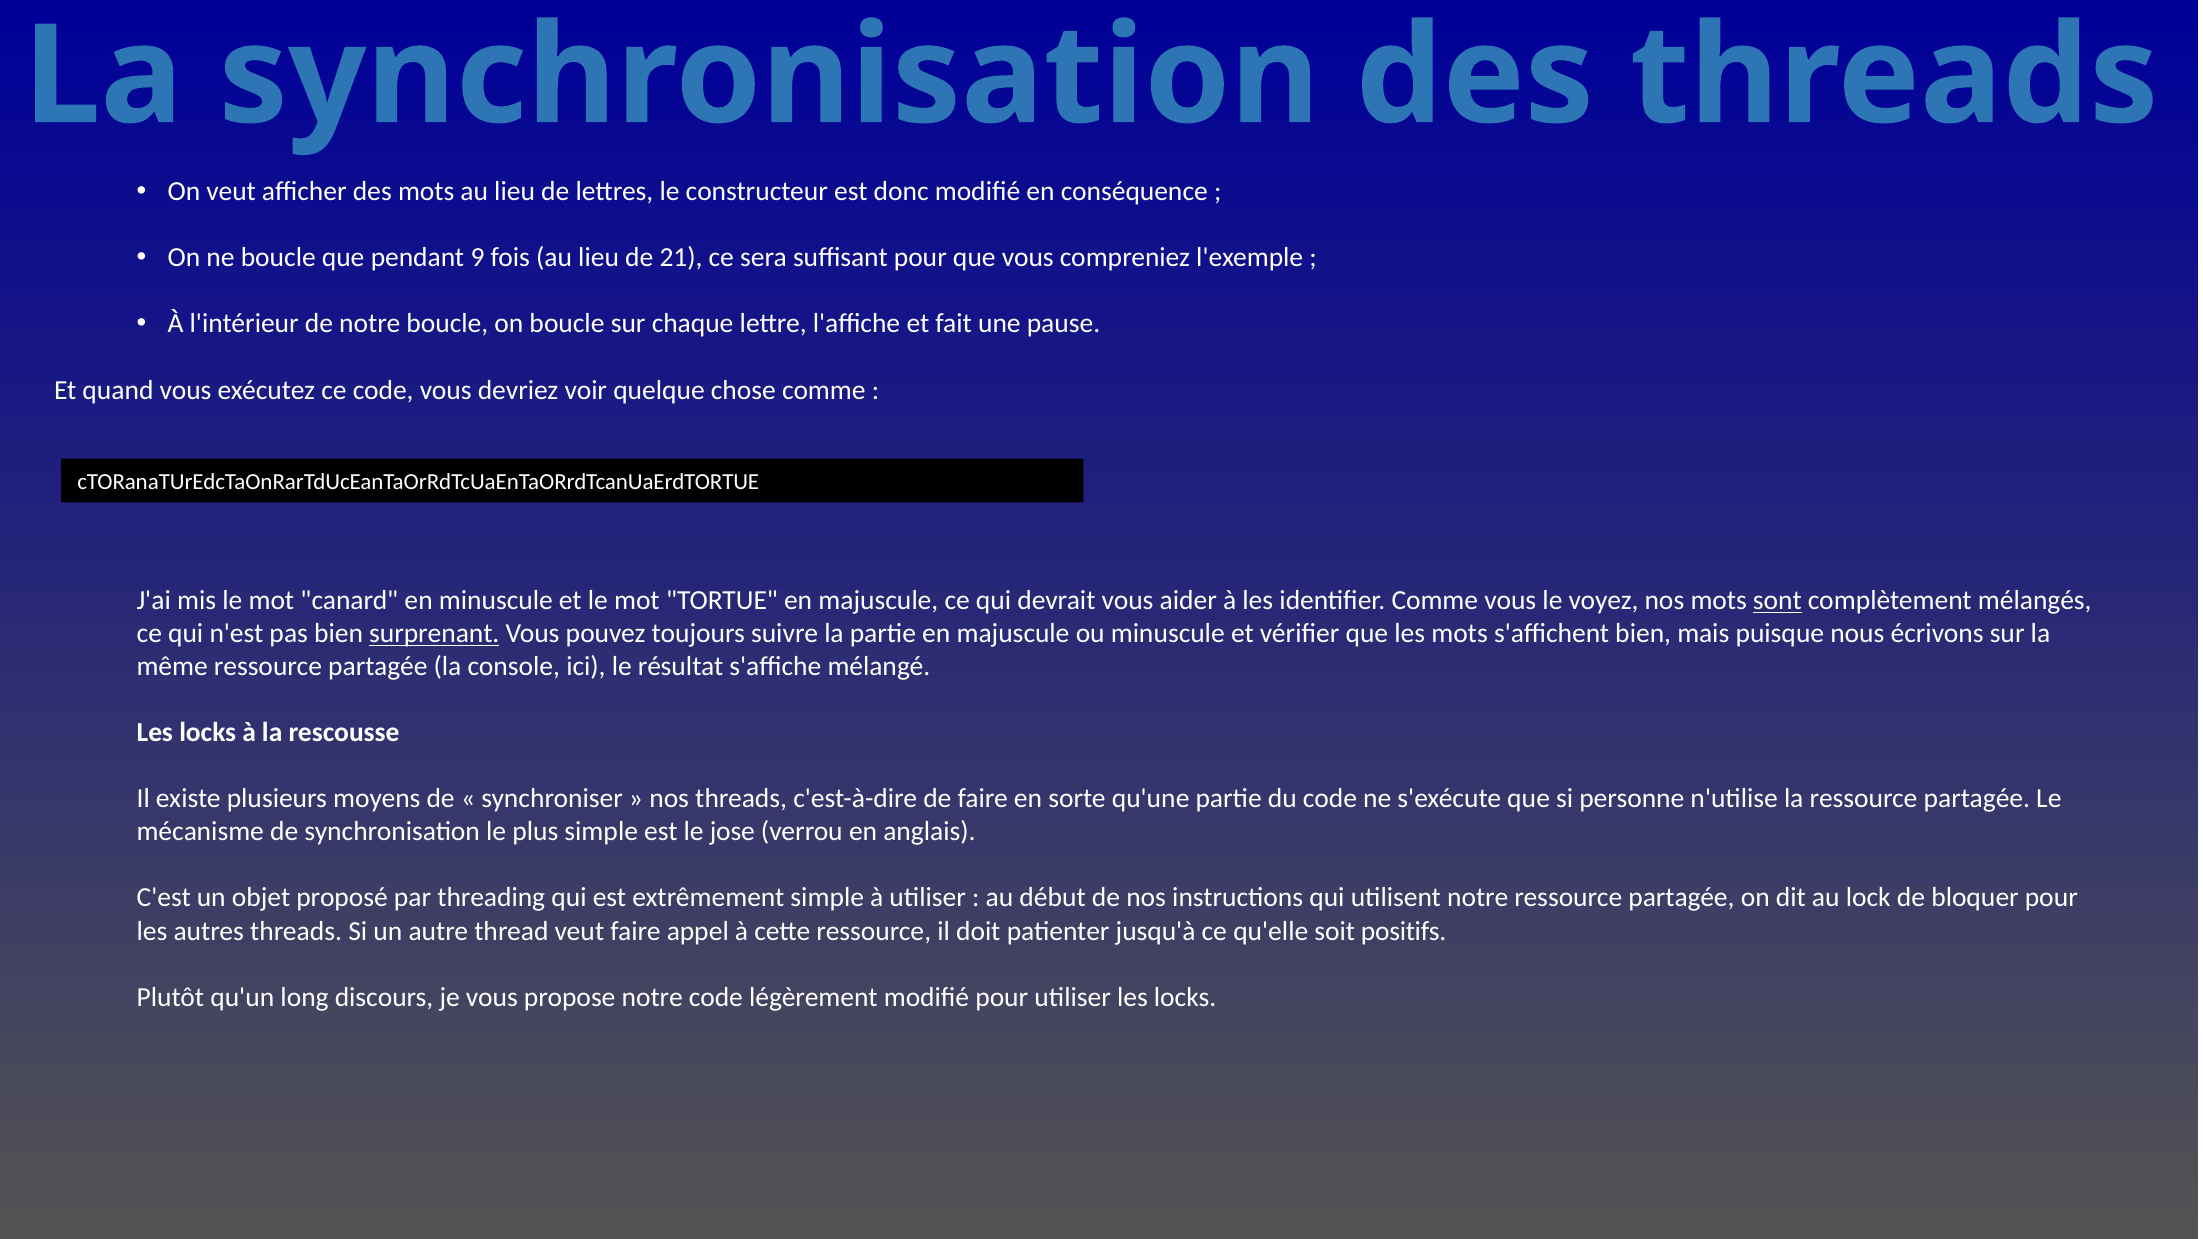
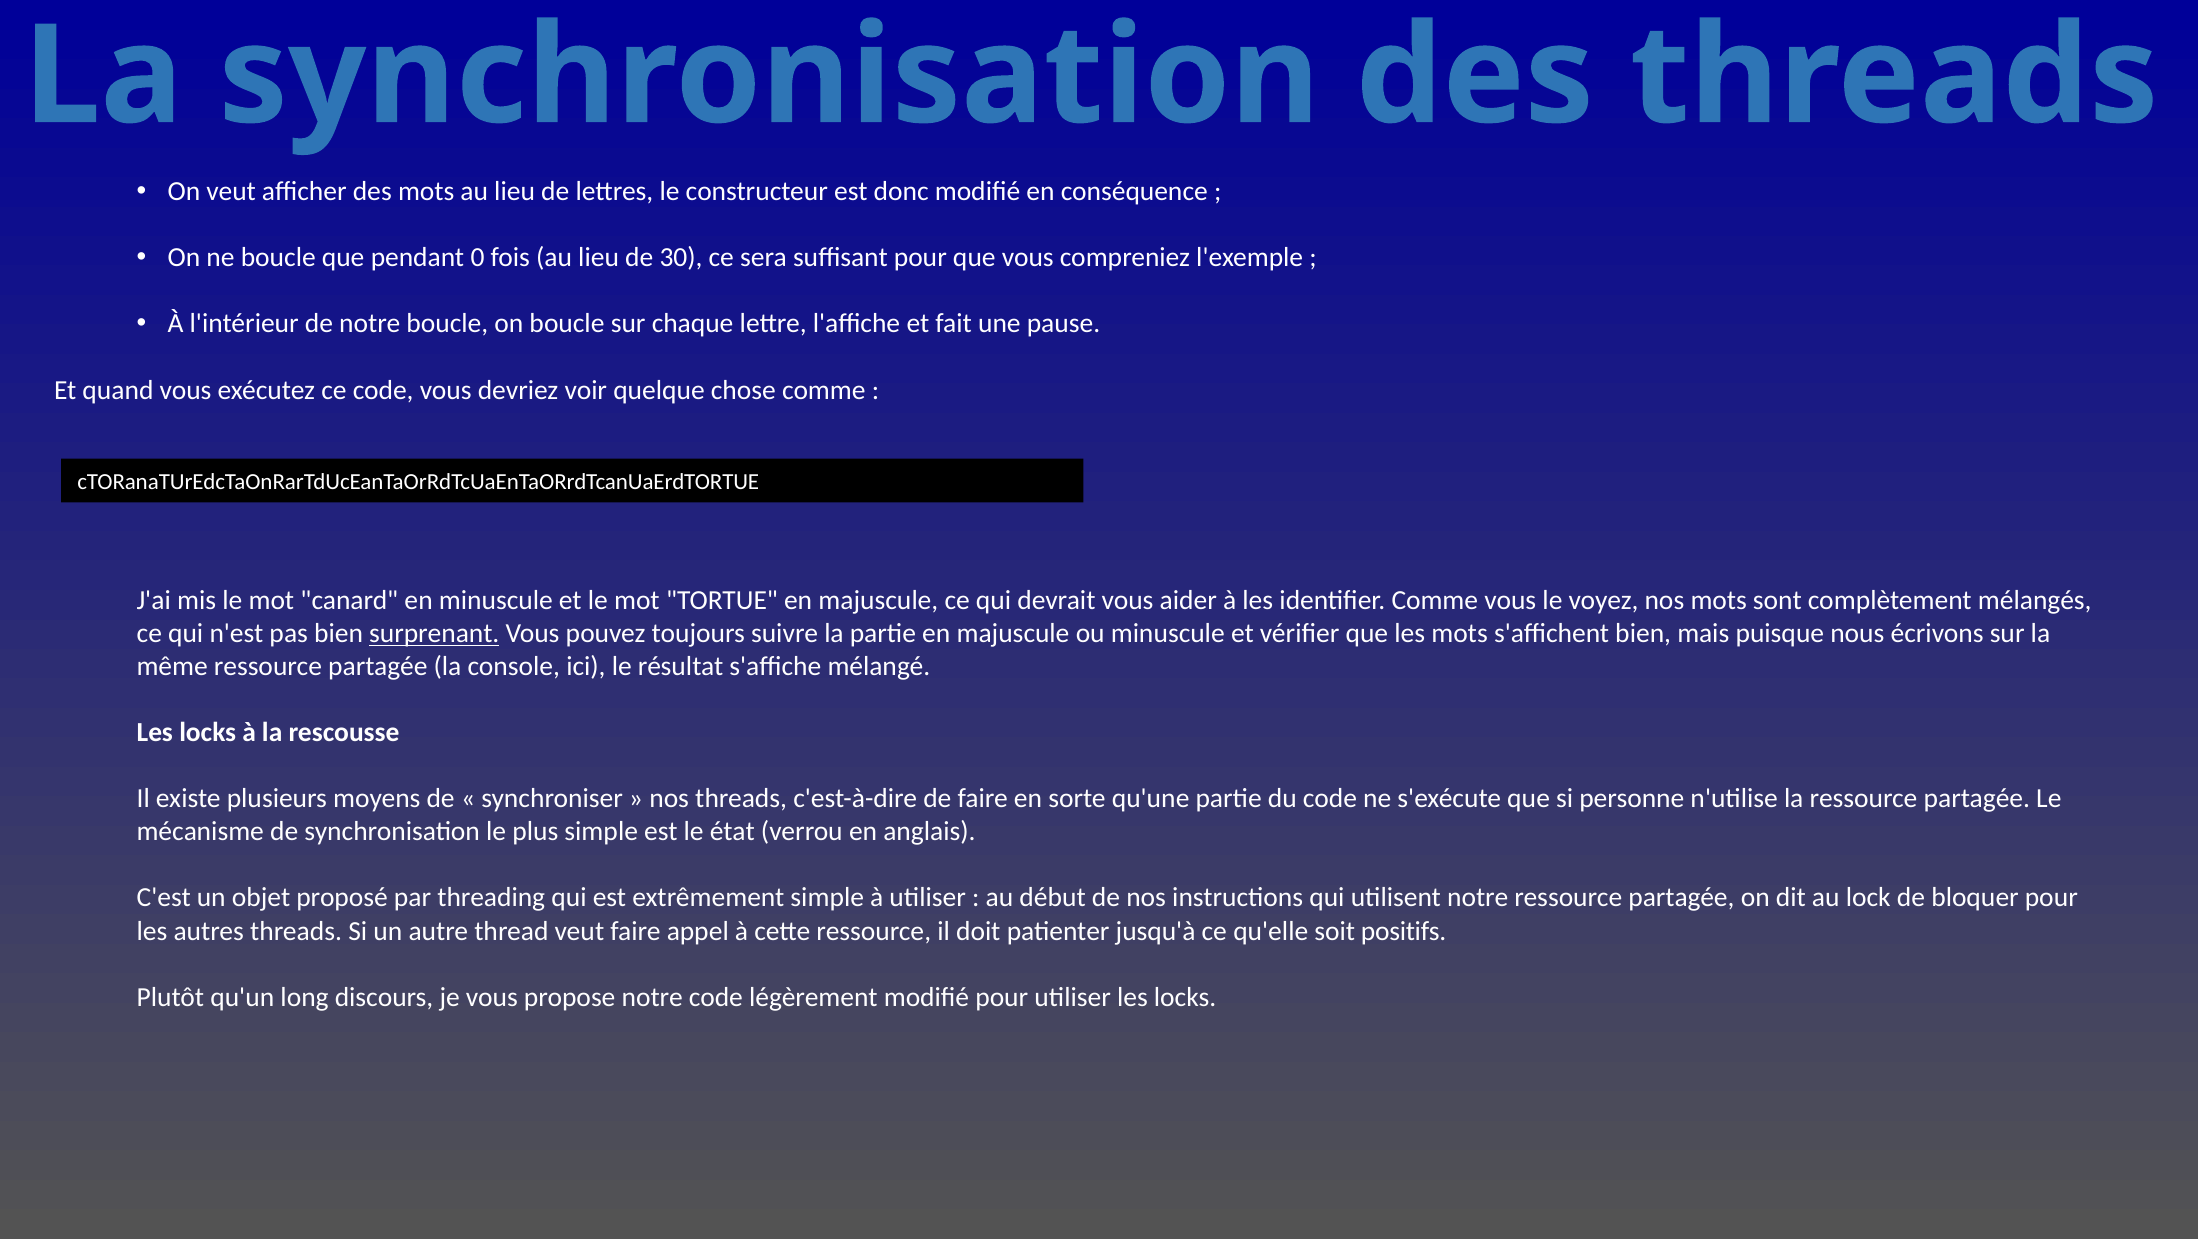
9: 9 -> 0
21: 21 -> 30
sont underline: present -> none
jose: jose -> état
